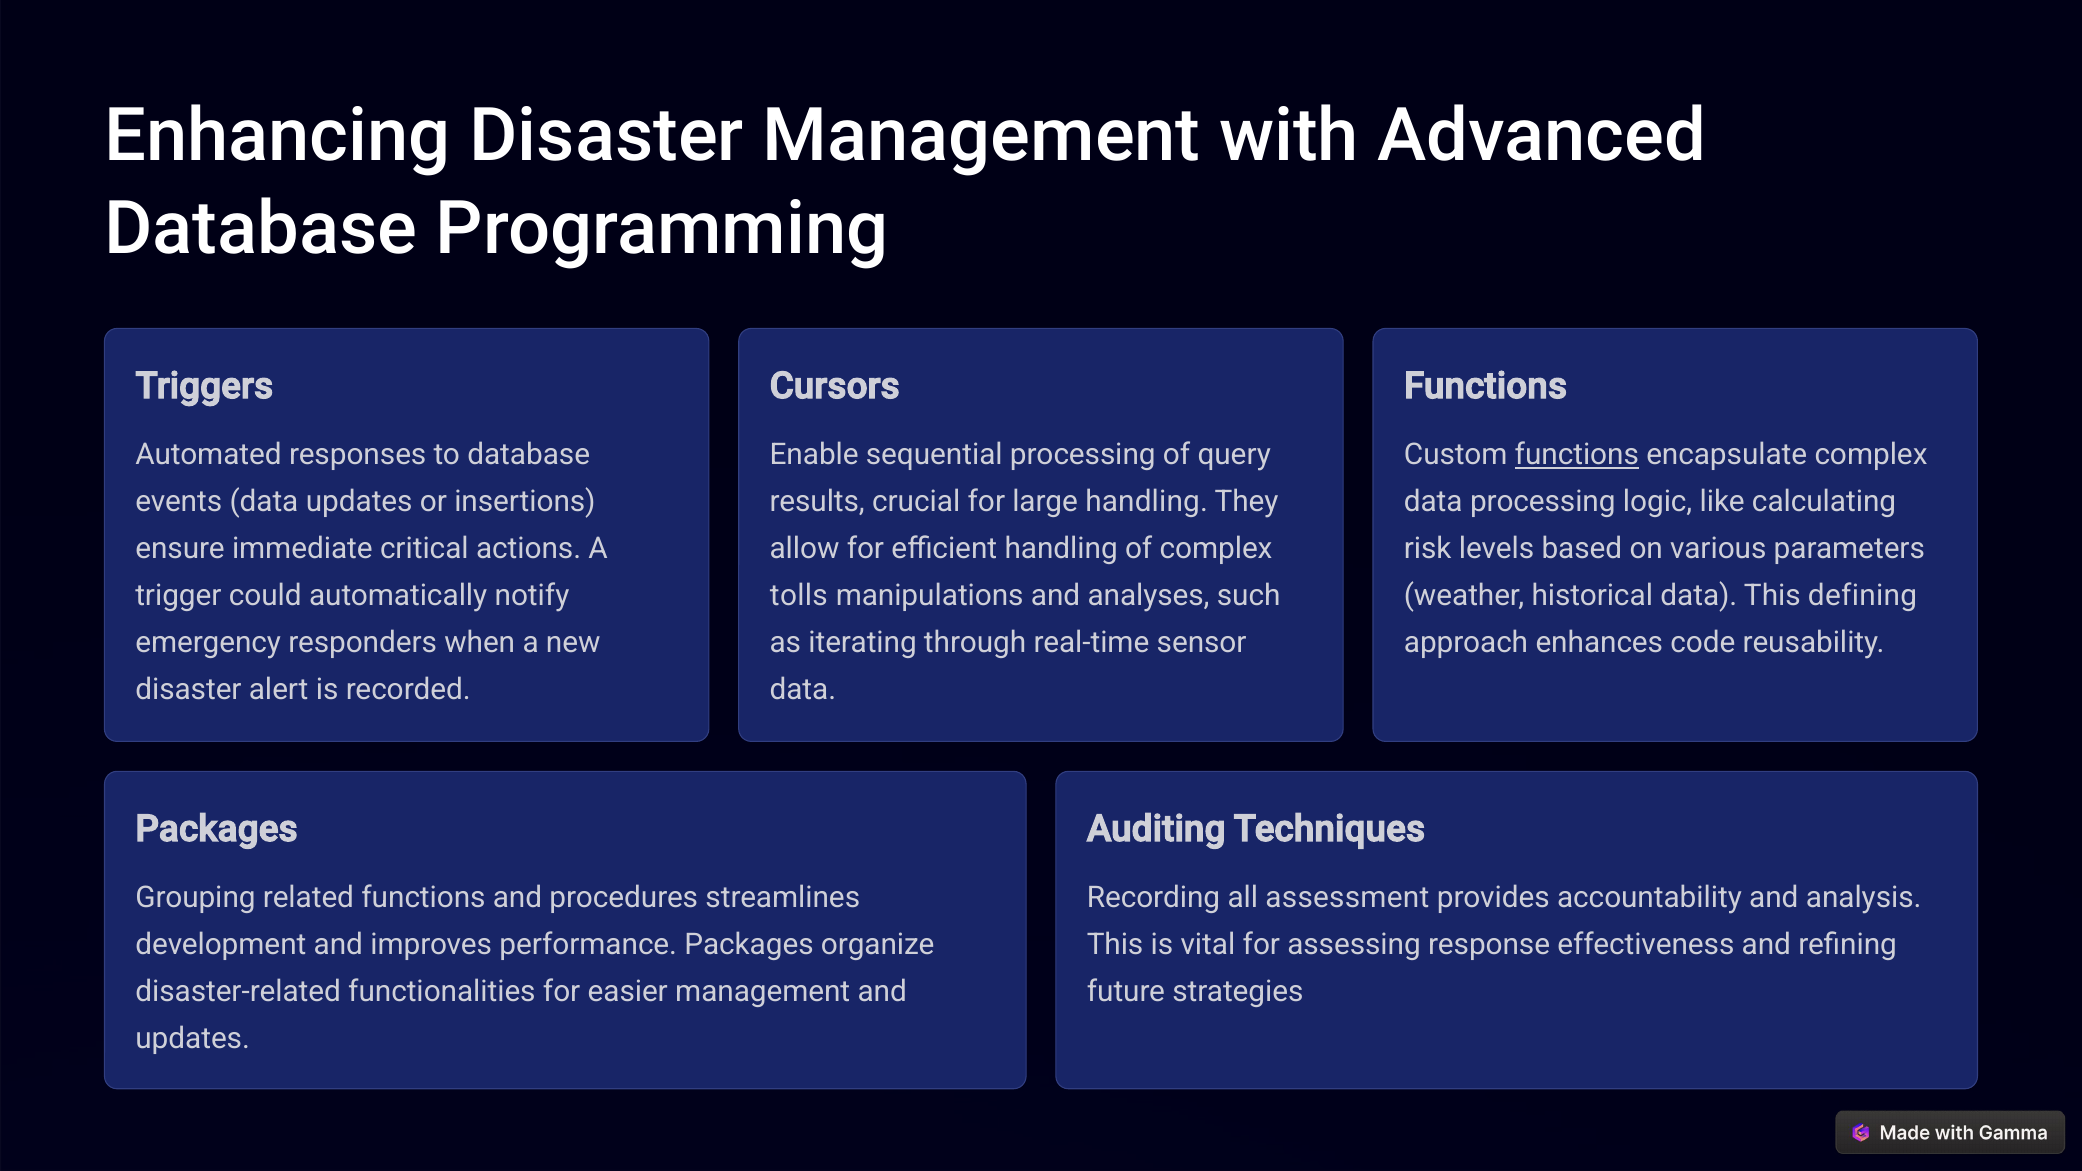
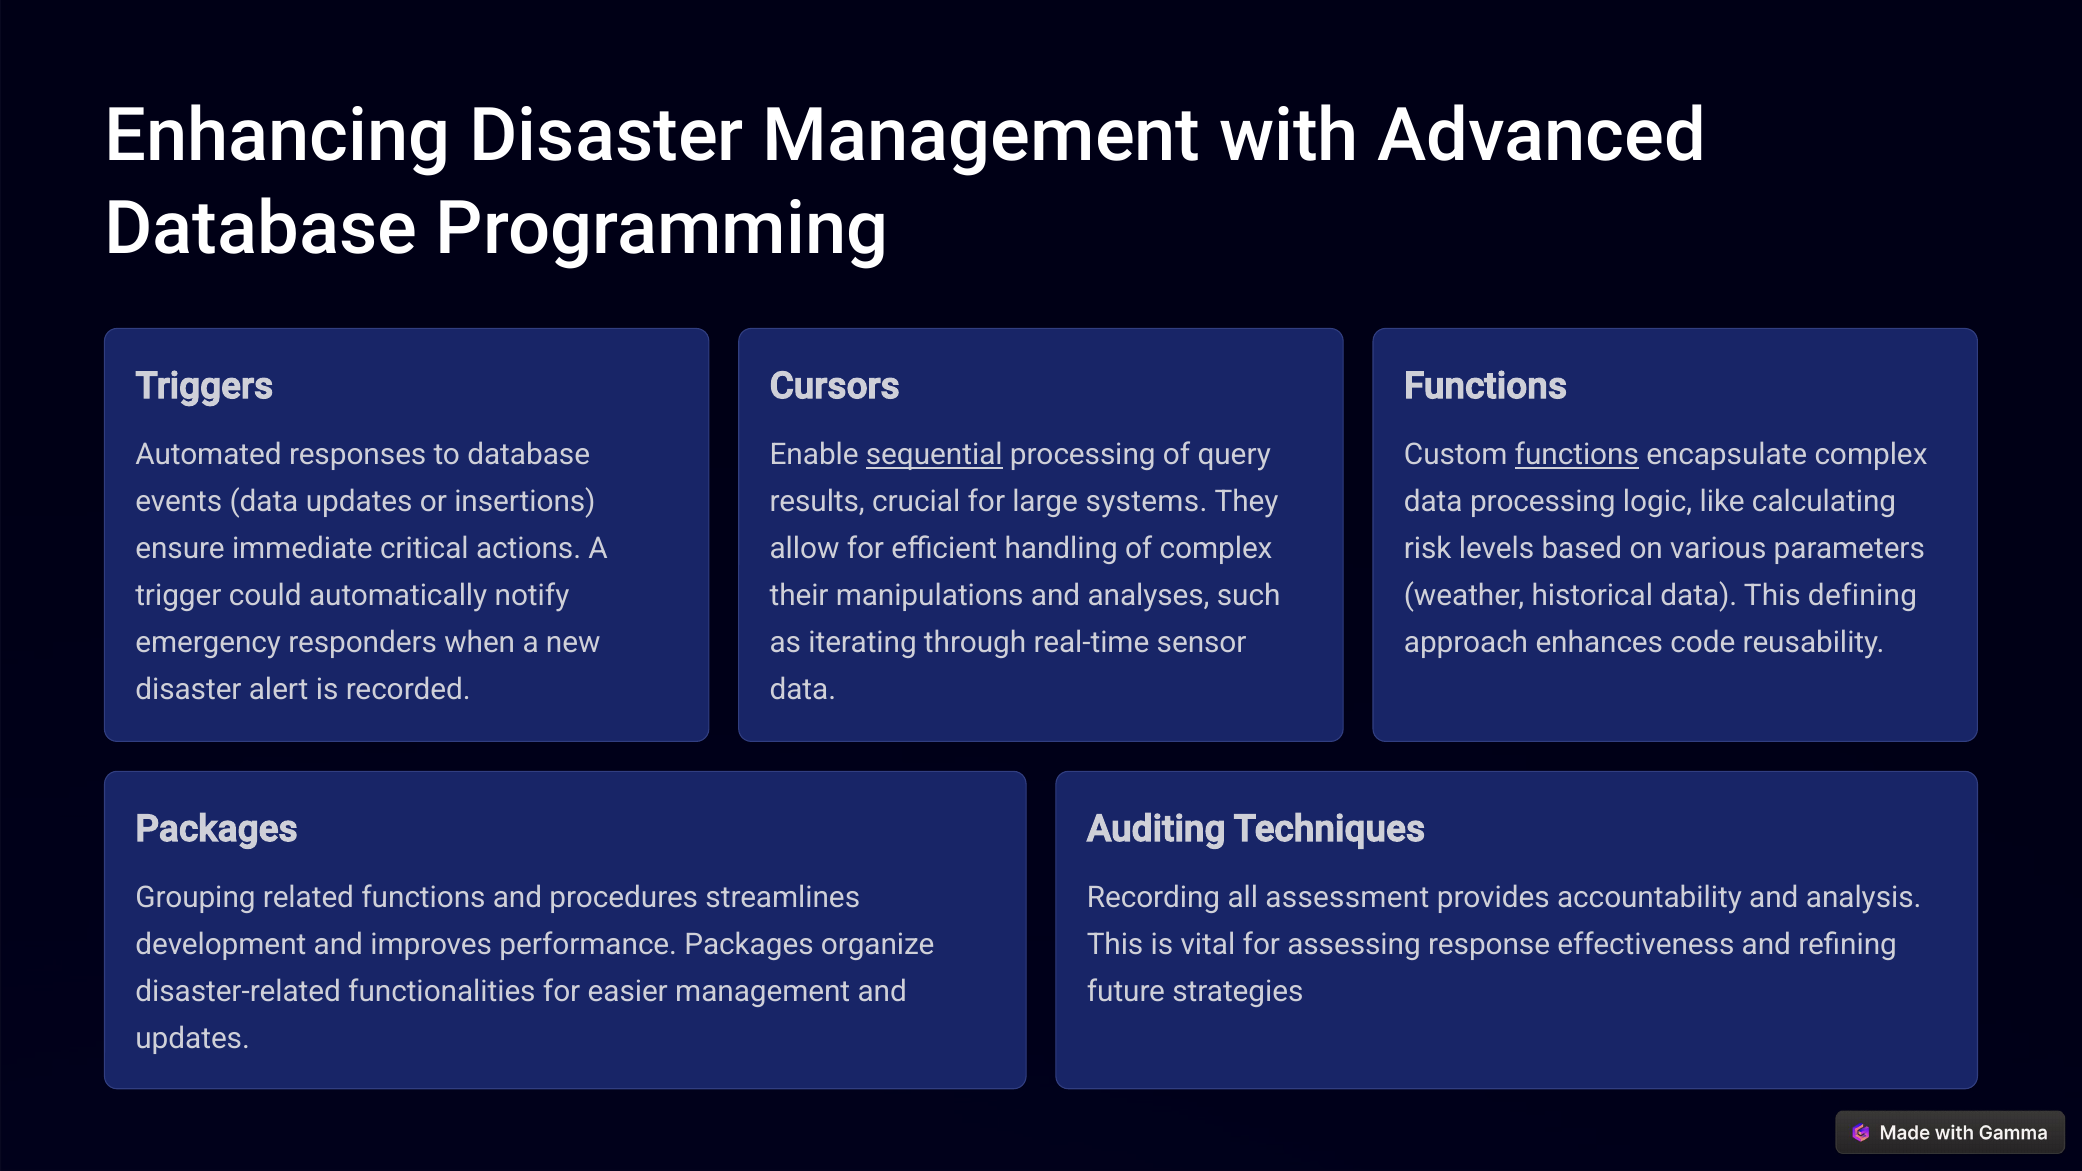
sequential underline: none -> present
large handling: handling -> systems
tolls: tolls -> their
